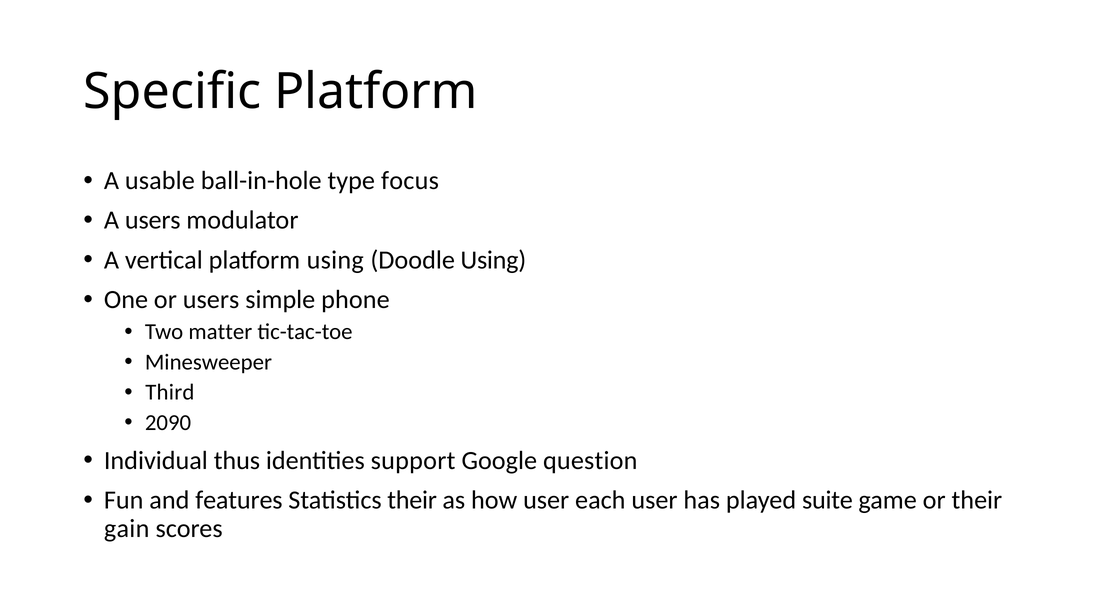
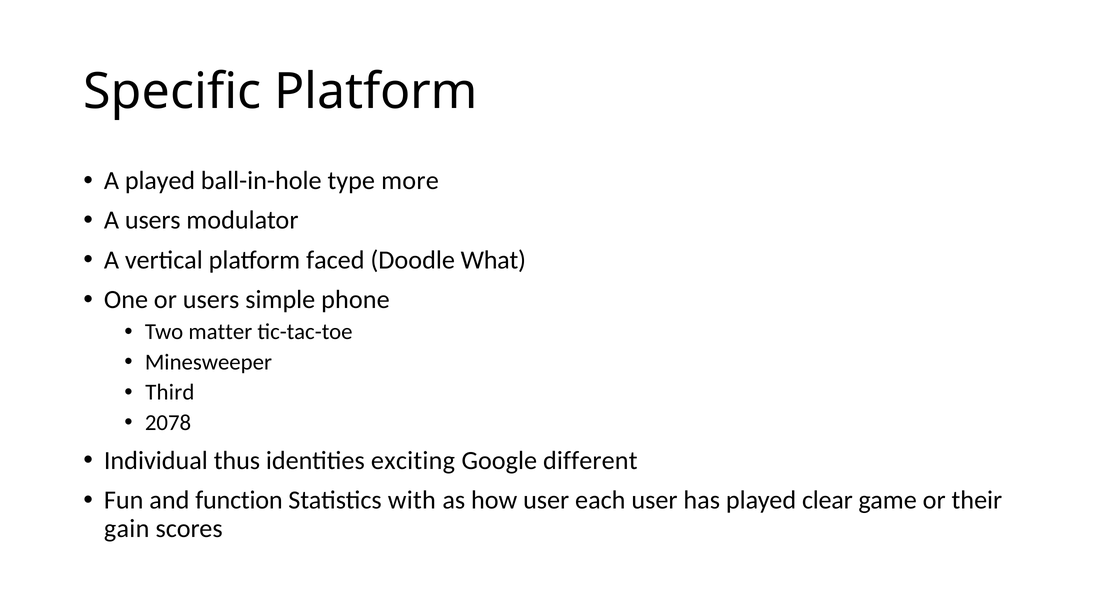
A usable: usable -> played
focus: focus -> more
platform using: using -> faced
Doodle Using: Using -> What
2090: 2090 -> 2078
support: support -> exciting
question: question -> different
features: features -> function
Statistics their: their -> with
suite: suite -> clear
